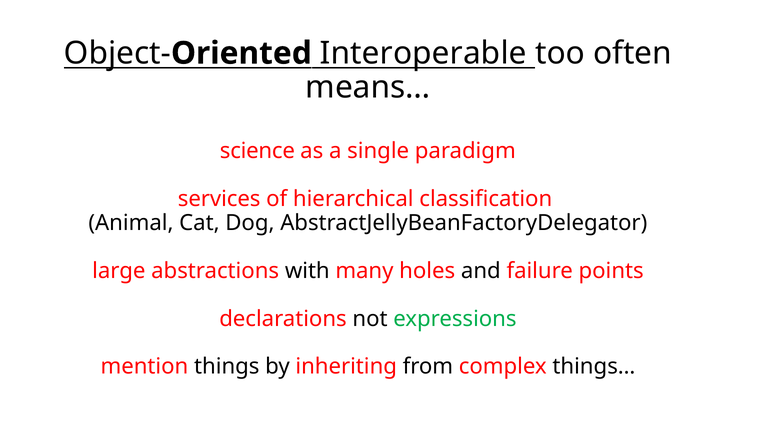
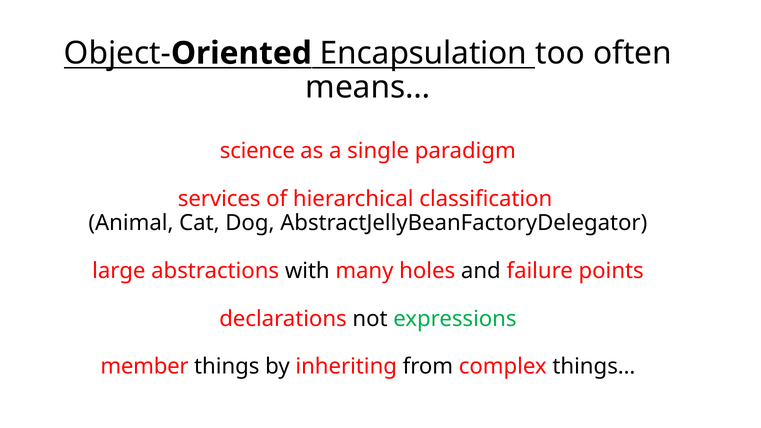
Interoperable: Interoperable -> Encapsulation
mention: mention -> member
